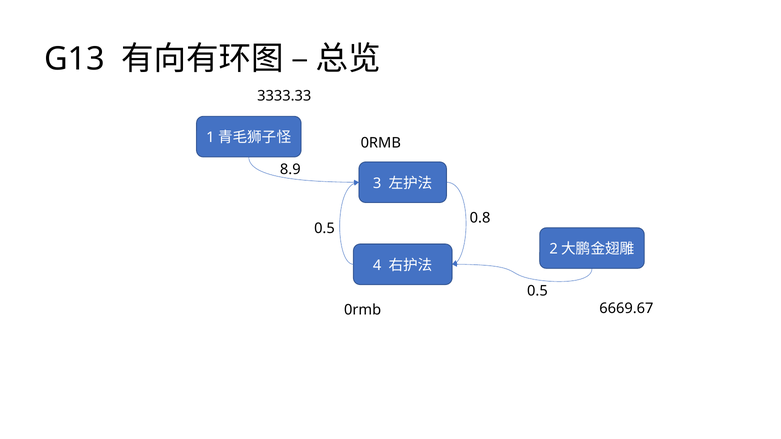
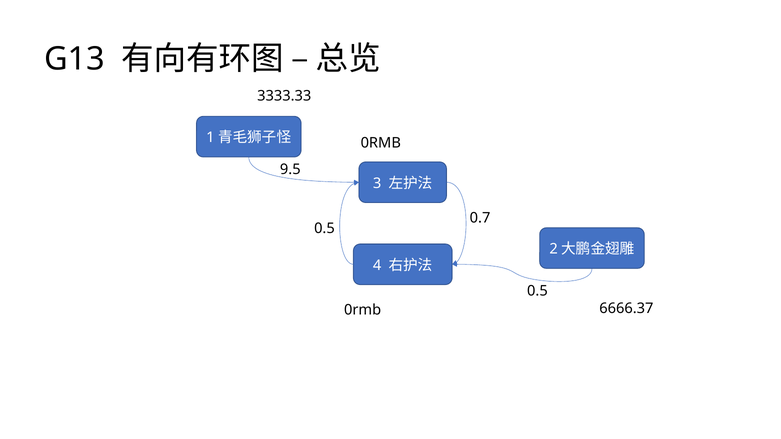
8.9: 8.9 -> 9.5
0.8: 0.8 -> 0.7
6669.67: 6669.67 -> 6666.37
